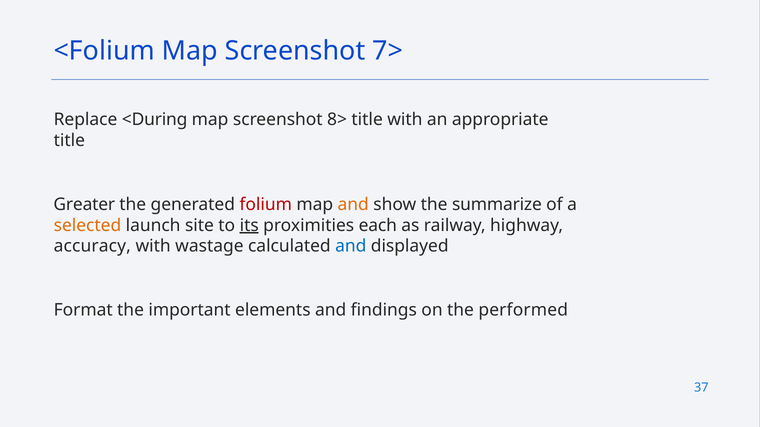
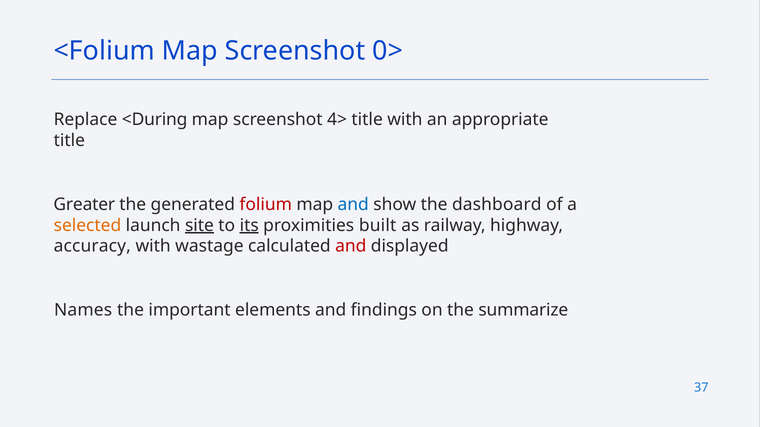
7>: 7> -> 0>
8>: 8> -> 4>
and at (353, 205) colour: orange -> blue
summarize: summarize -> dashboard
site underline: none -> present
each: each -> built
and at (351, 246) colour: blue -> red
Format: Format -> Names
performed: performed -> summarize
